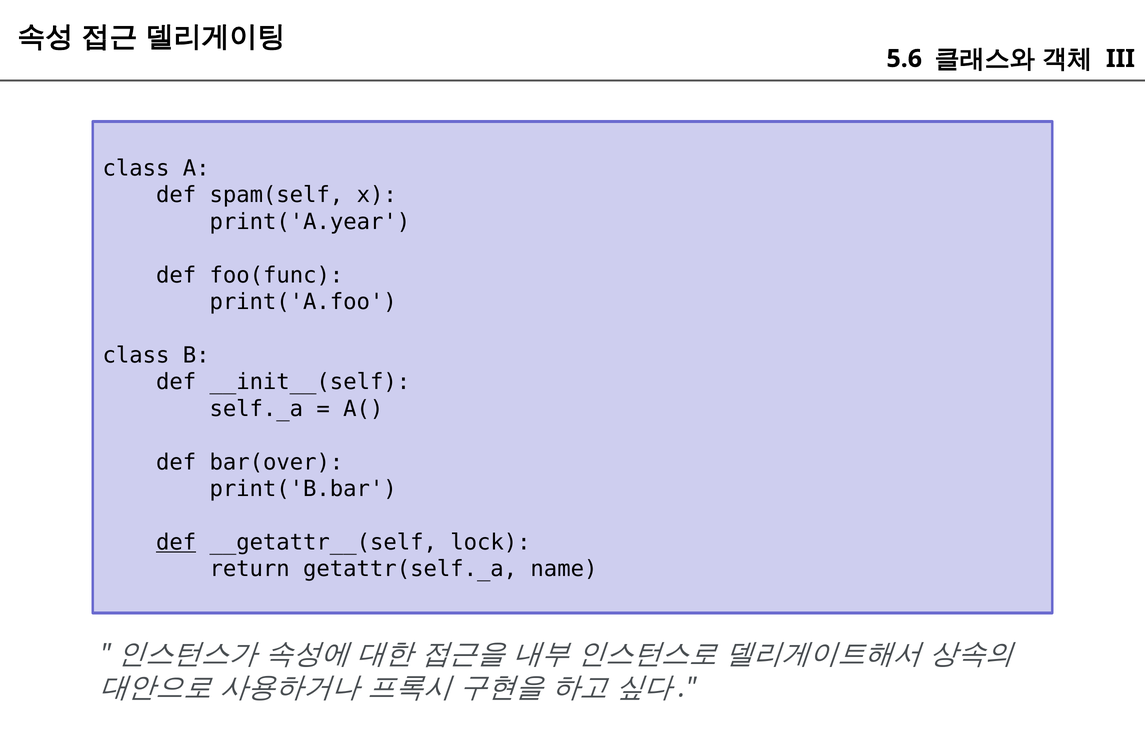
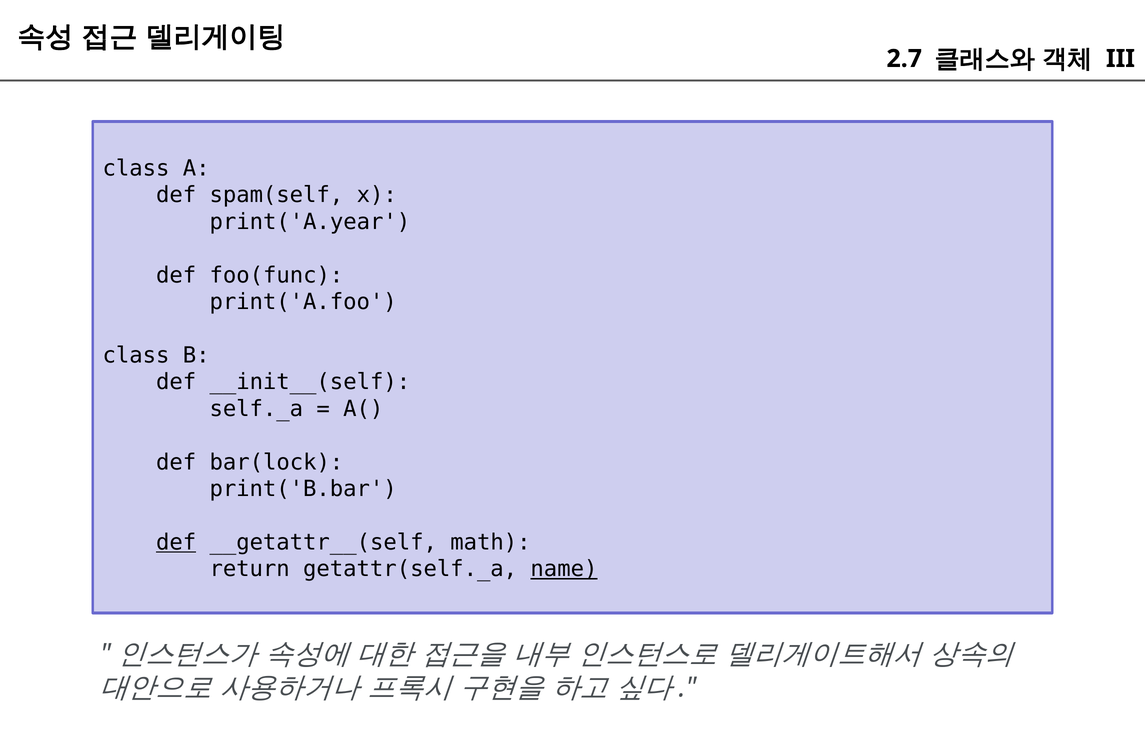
5.6: 5.6 -> 2.7
bar(over: bar(over -> bar(lock
lock: lock -> math
name underline: none -> present
